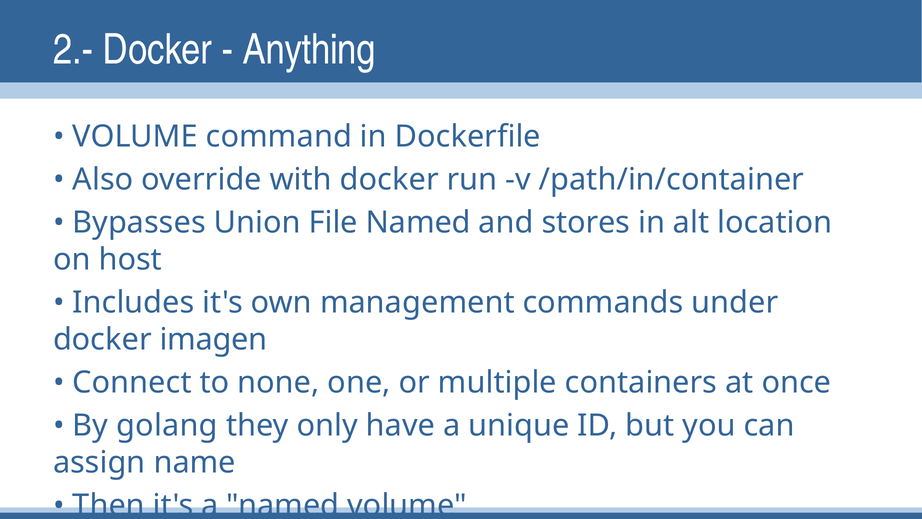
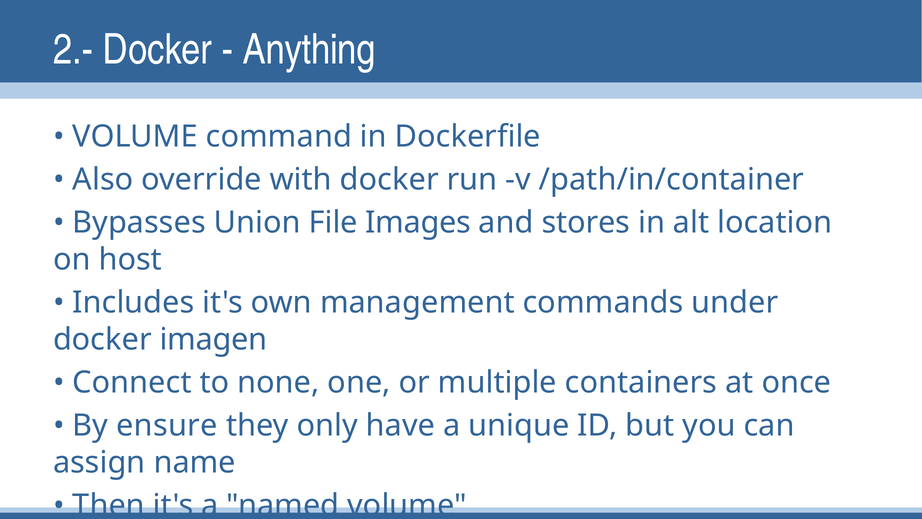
File Named: Named -> Images
golang: golang -> ensure
